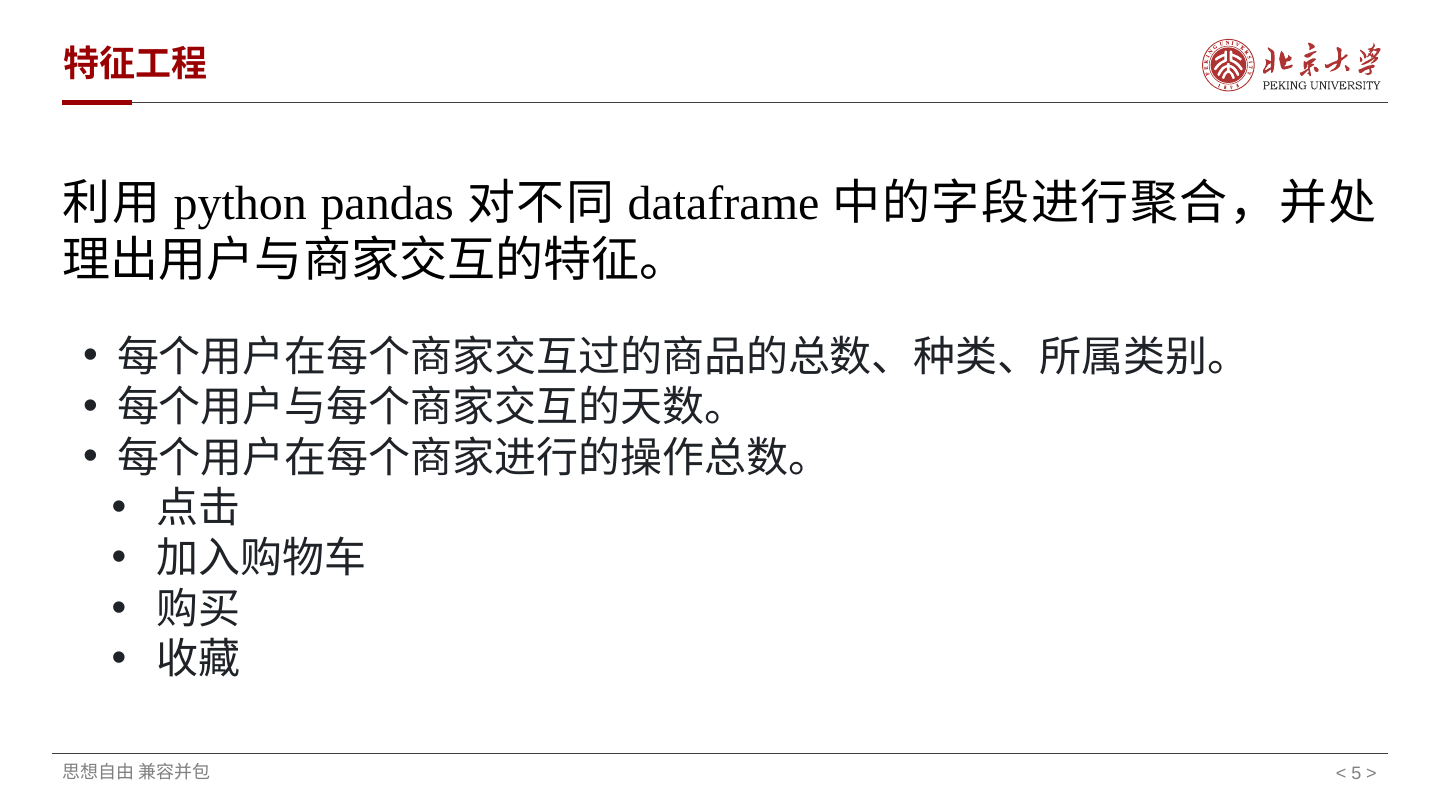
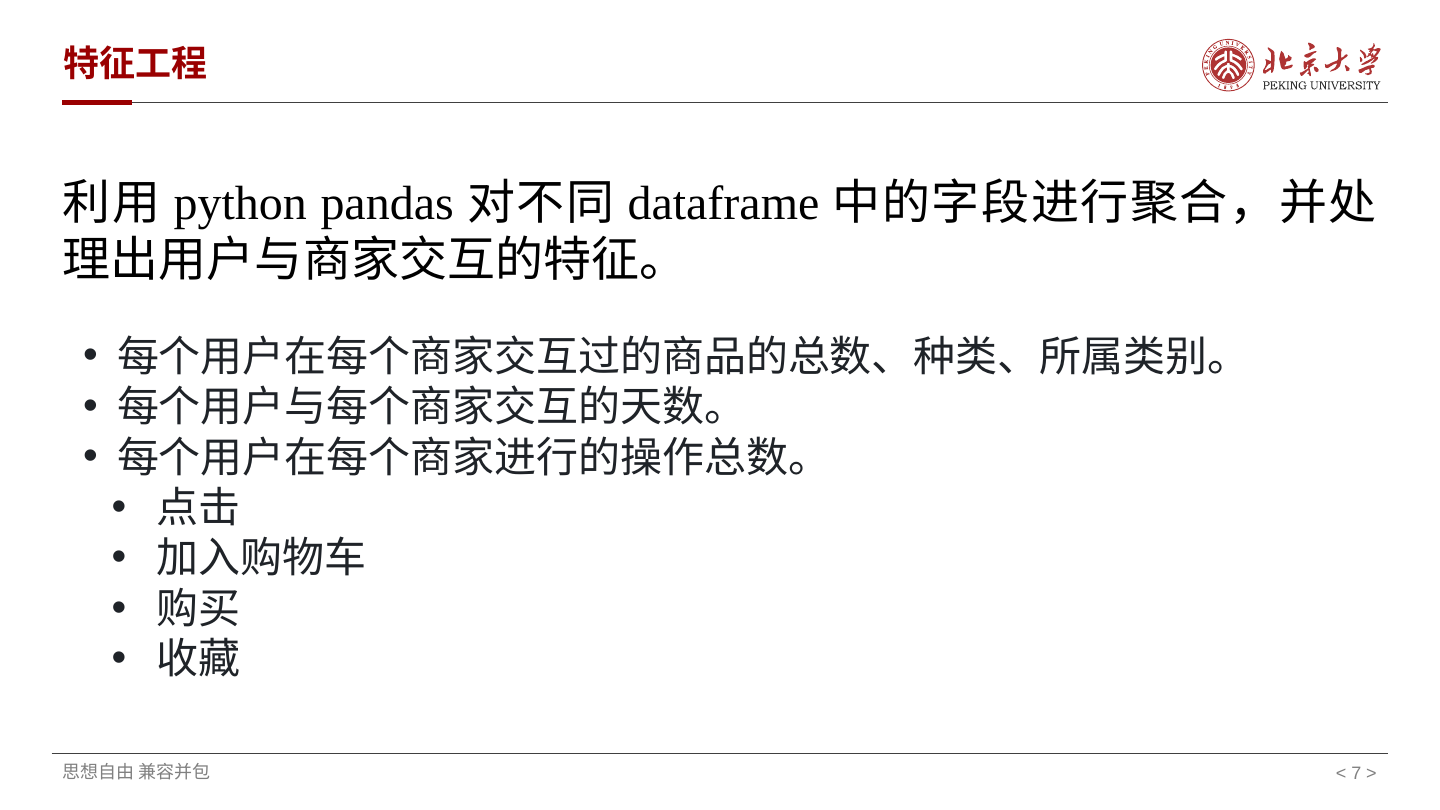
5: 5 -> 7
